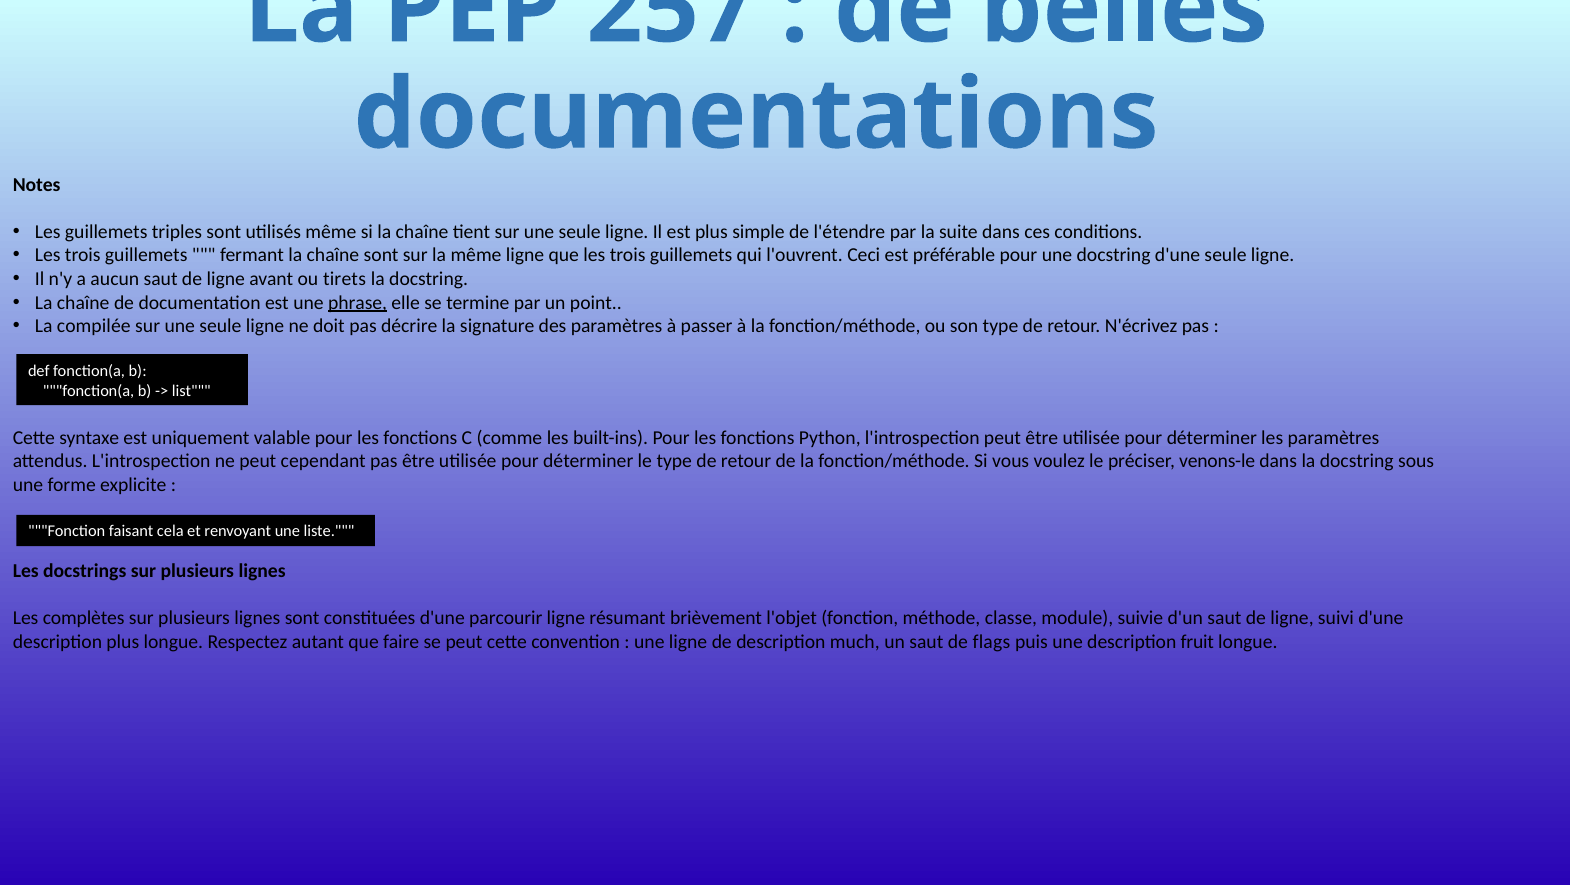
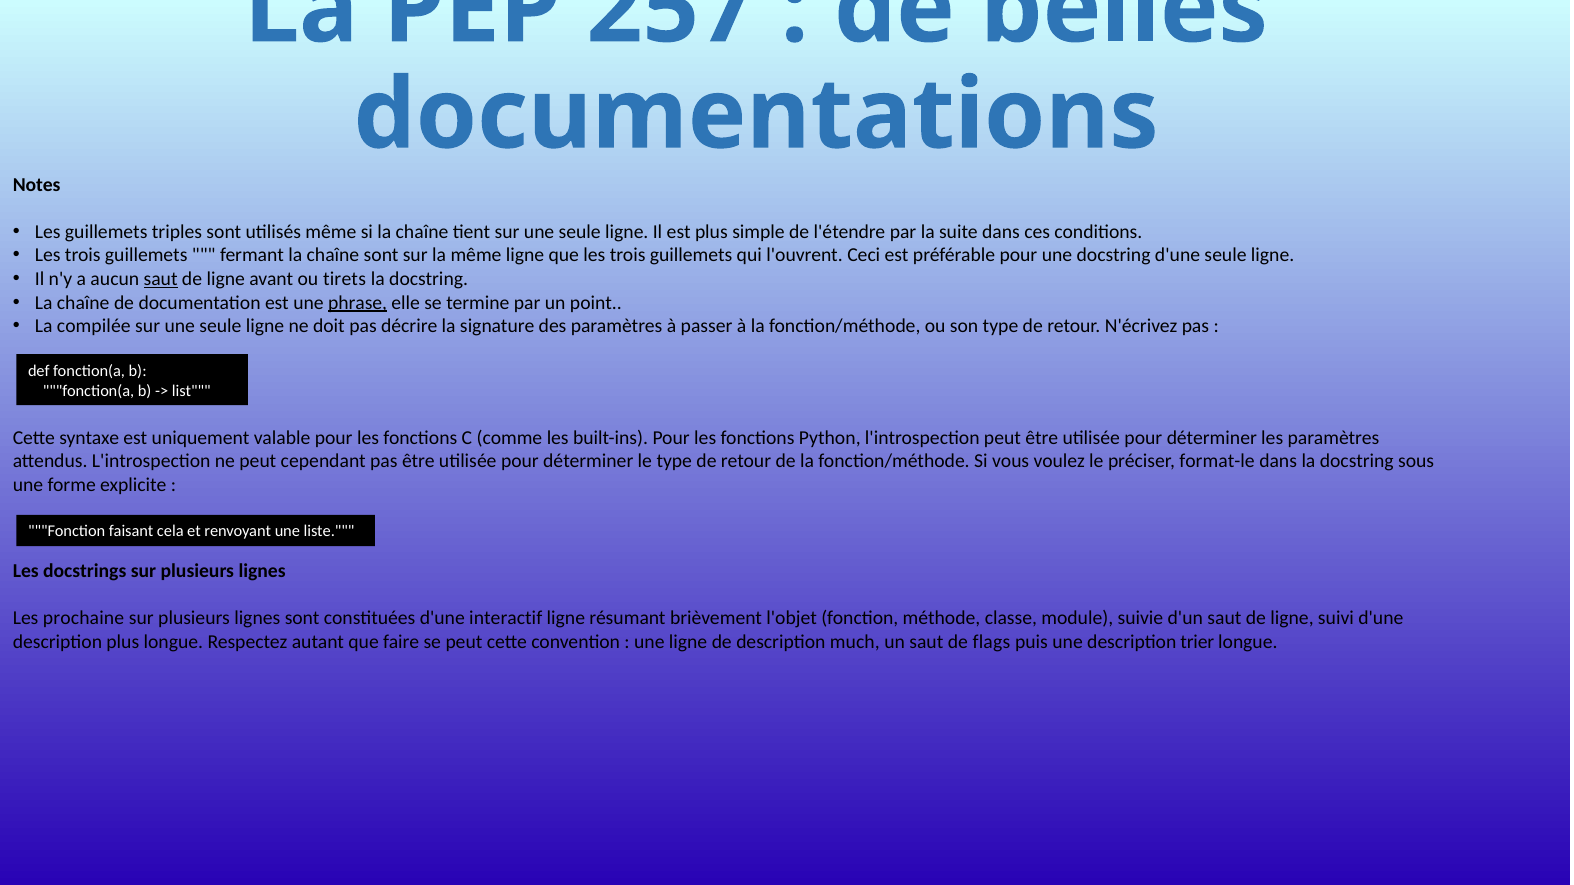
saut at (161, 279) underline: none -> present
venons-le: venons-le -> format-le
complètes: complètes -> prochaine
parcourir: parcourir -> interactif
fruit: fruit -> trier
